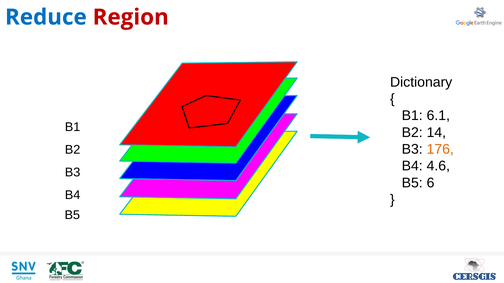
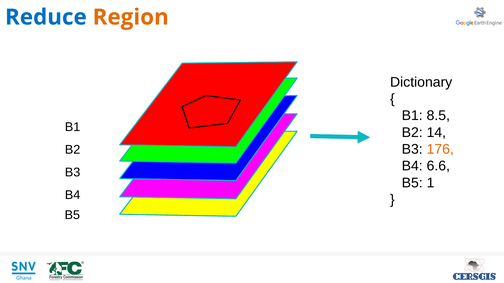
Region colour: red -> orange
6.1: 6.1 -> 8.5
4.6: 4.6 -> 6.6
6: 6 -> 1
